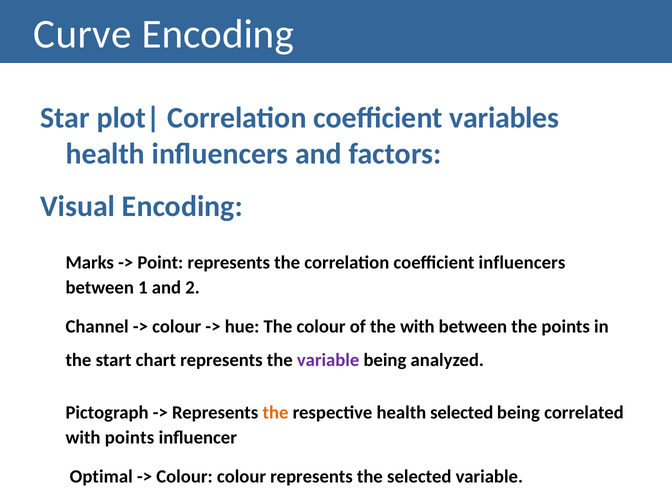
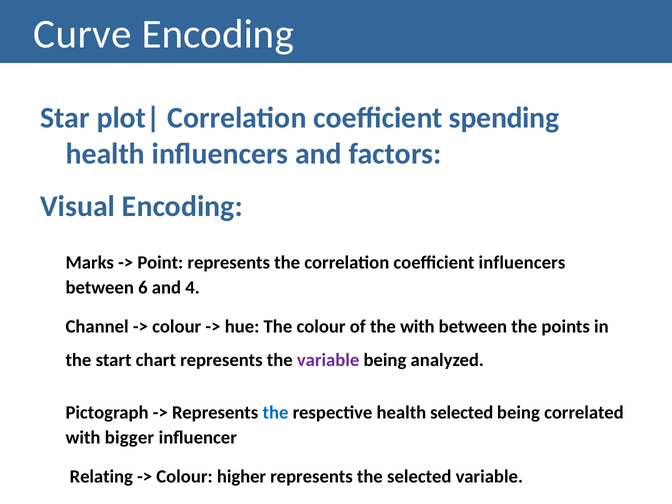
variables: variables -> spending
1: 1 -> 6
2: 2 -> 4
the at (275, 413) colour: orange -> blue
with points: points -> bigger
Optimal: Optimal -> Relating
Colour colour: colour -> higher
